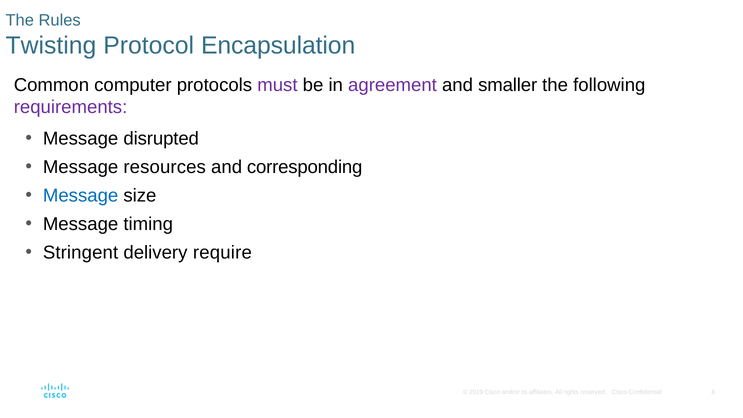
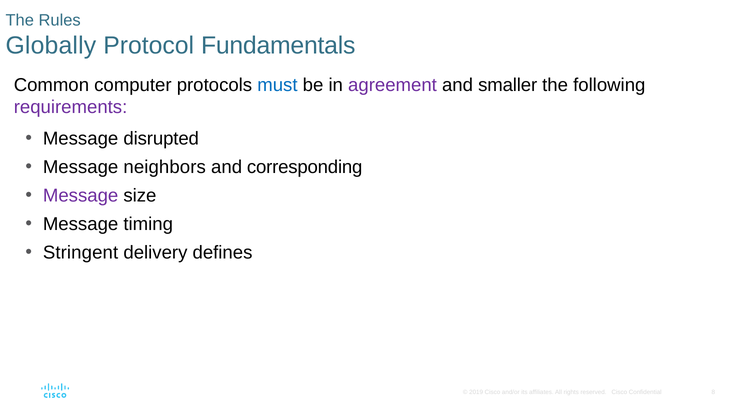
Twisting: Twisting -> Globally
Encapsulation: Encapsulation -> Fundamentals
must colour: purple -> blue
resources: resources -> neighbors
Message at (81, 196) colour: blue -> purple
require: require -> defines
